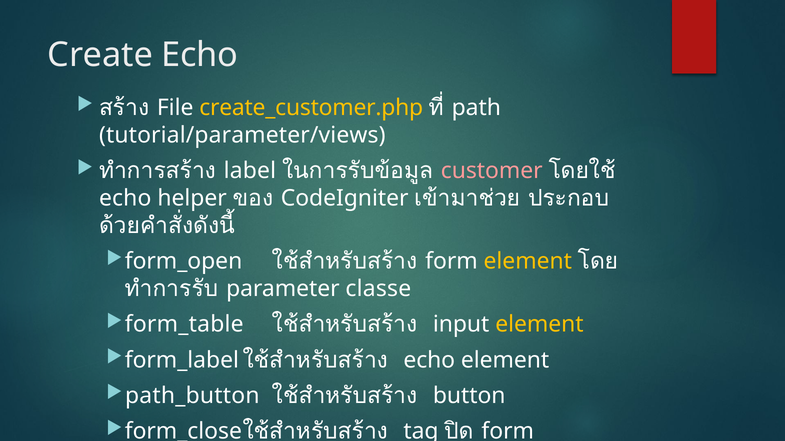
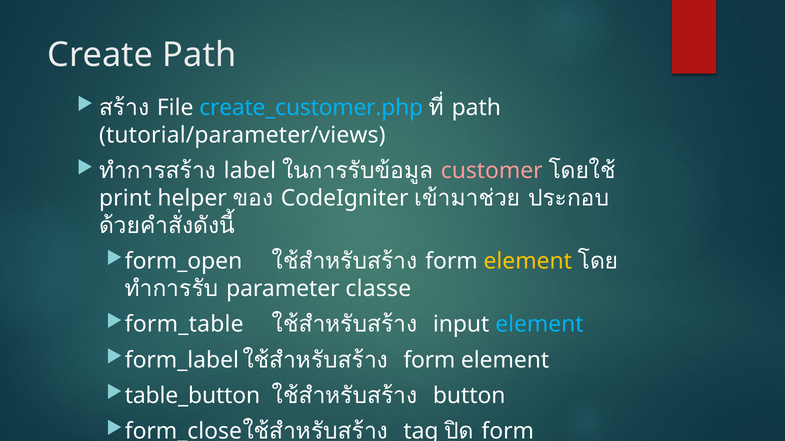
Create Echo: Echo -> Path
create_customer.php colour: yellow -> light blue
echo at (125, 199): echo -> print
element at (539, 325) colour: yellow -> light blue
echo at (429, 361): echo -> form
path_button: path_button -> table_button
